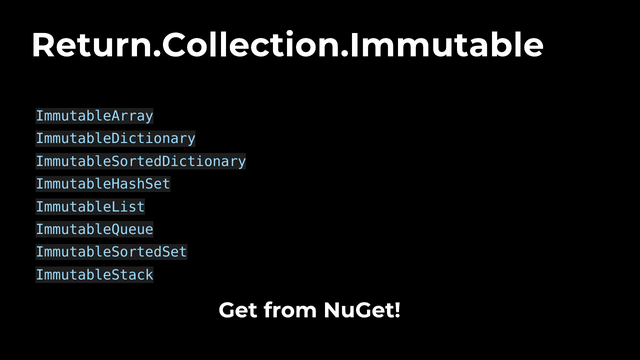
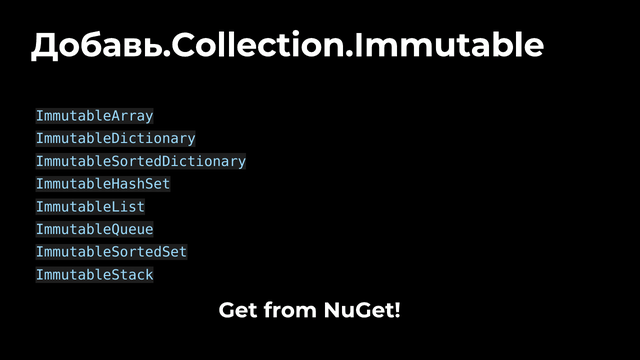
Return.Collection.Immutable: Return.Collection.Immutable -> Добавь.Collection.Immutable
